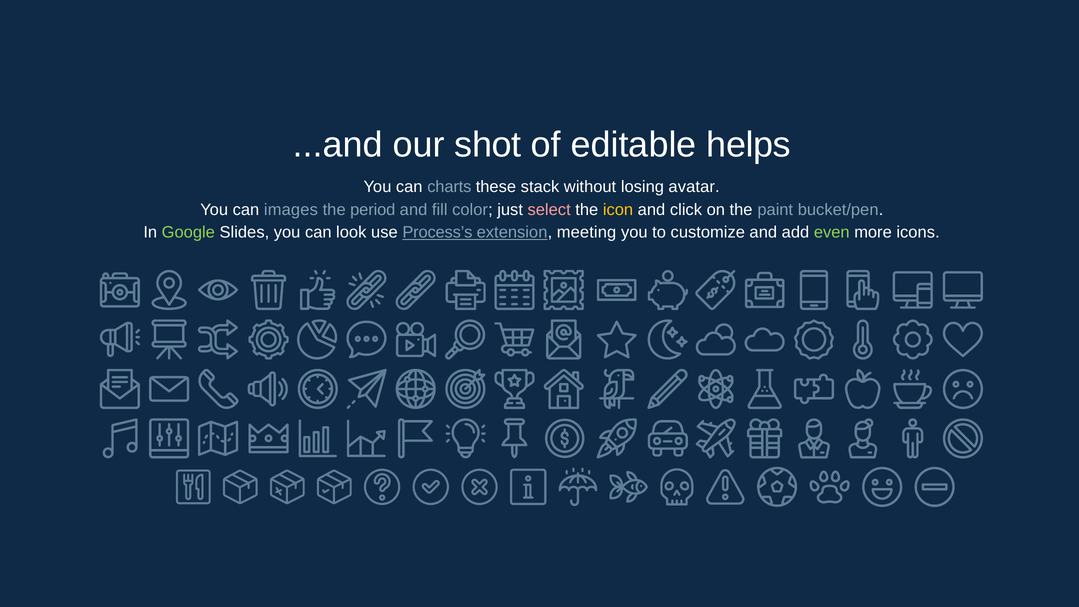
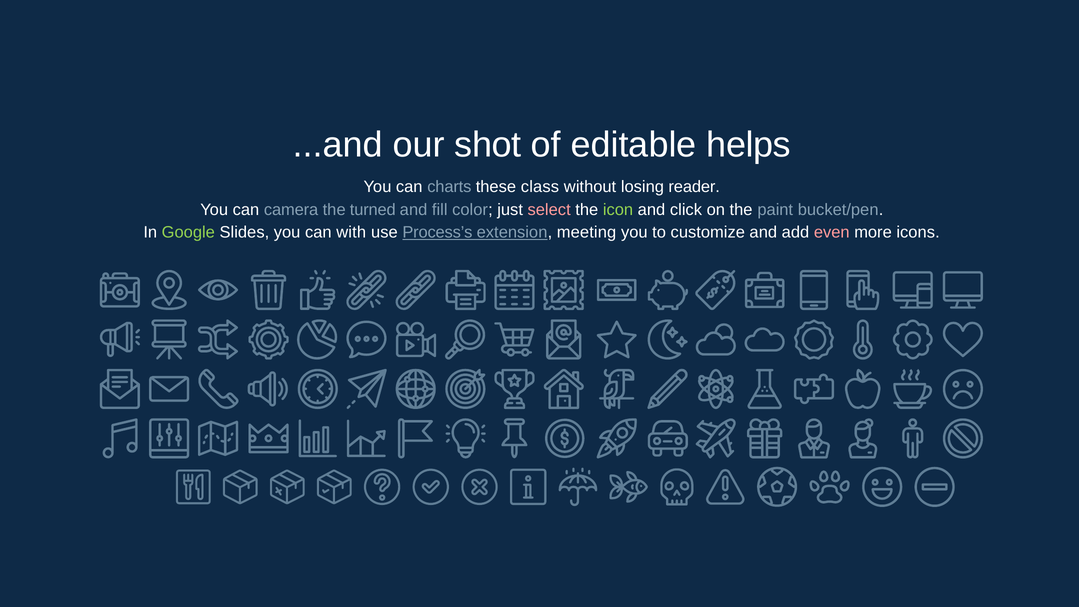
stack: stack -> class
avatar: avatar -> reader
images: images -> camera
period: period -> turned
icon colour: yellow -> light green
look: look -> with
even colour: light green -> pink
